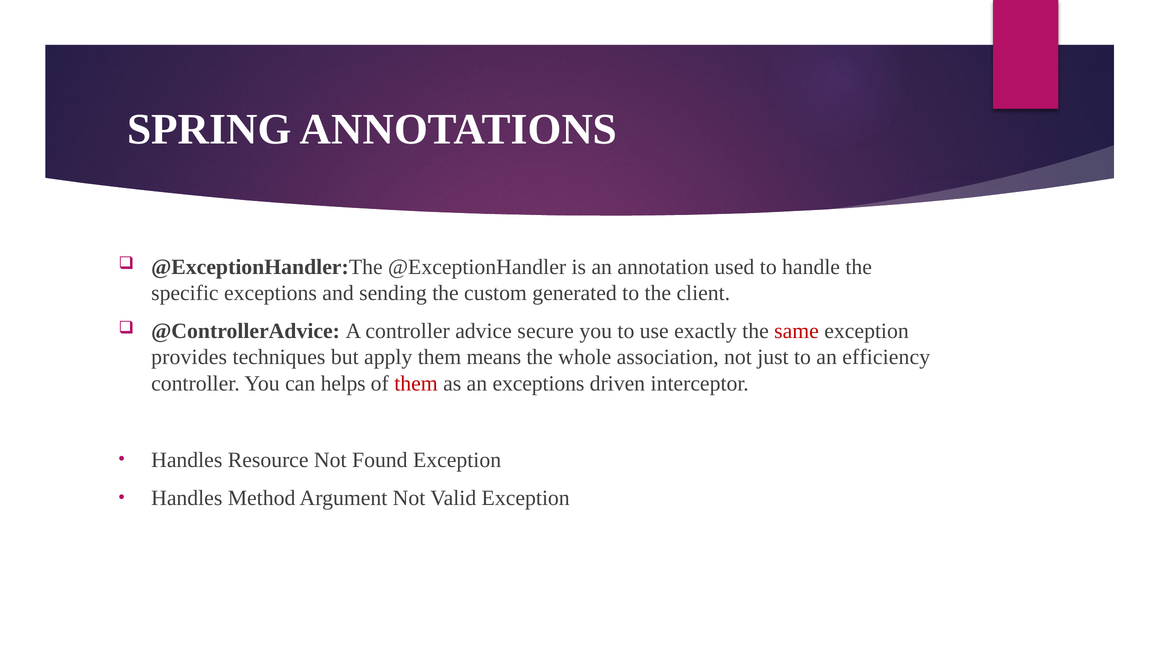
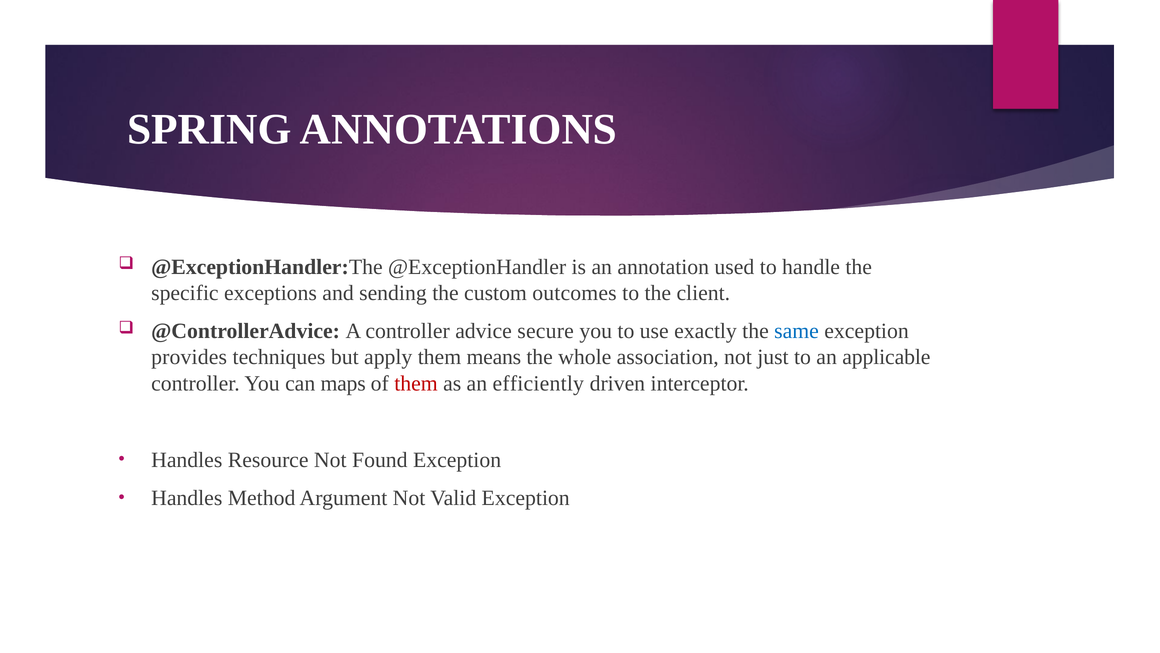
generated: generated -> outcomes
same colour: red -> blue
efficiency: efficiency -> applicable
helps: helps -> maps
an exceptions: exceptions -> efficiently
